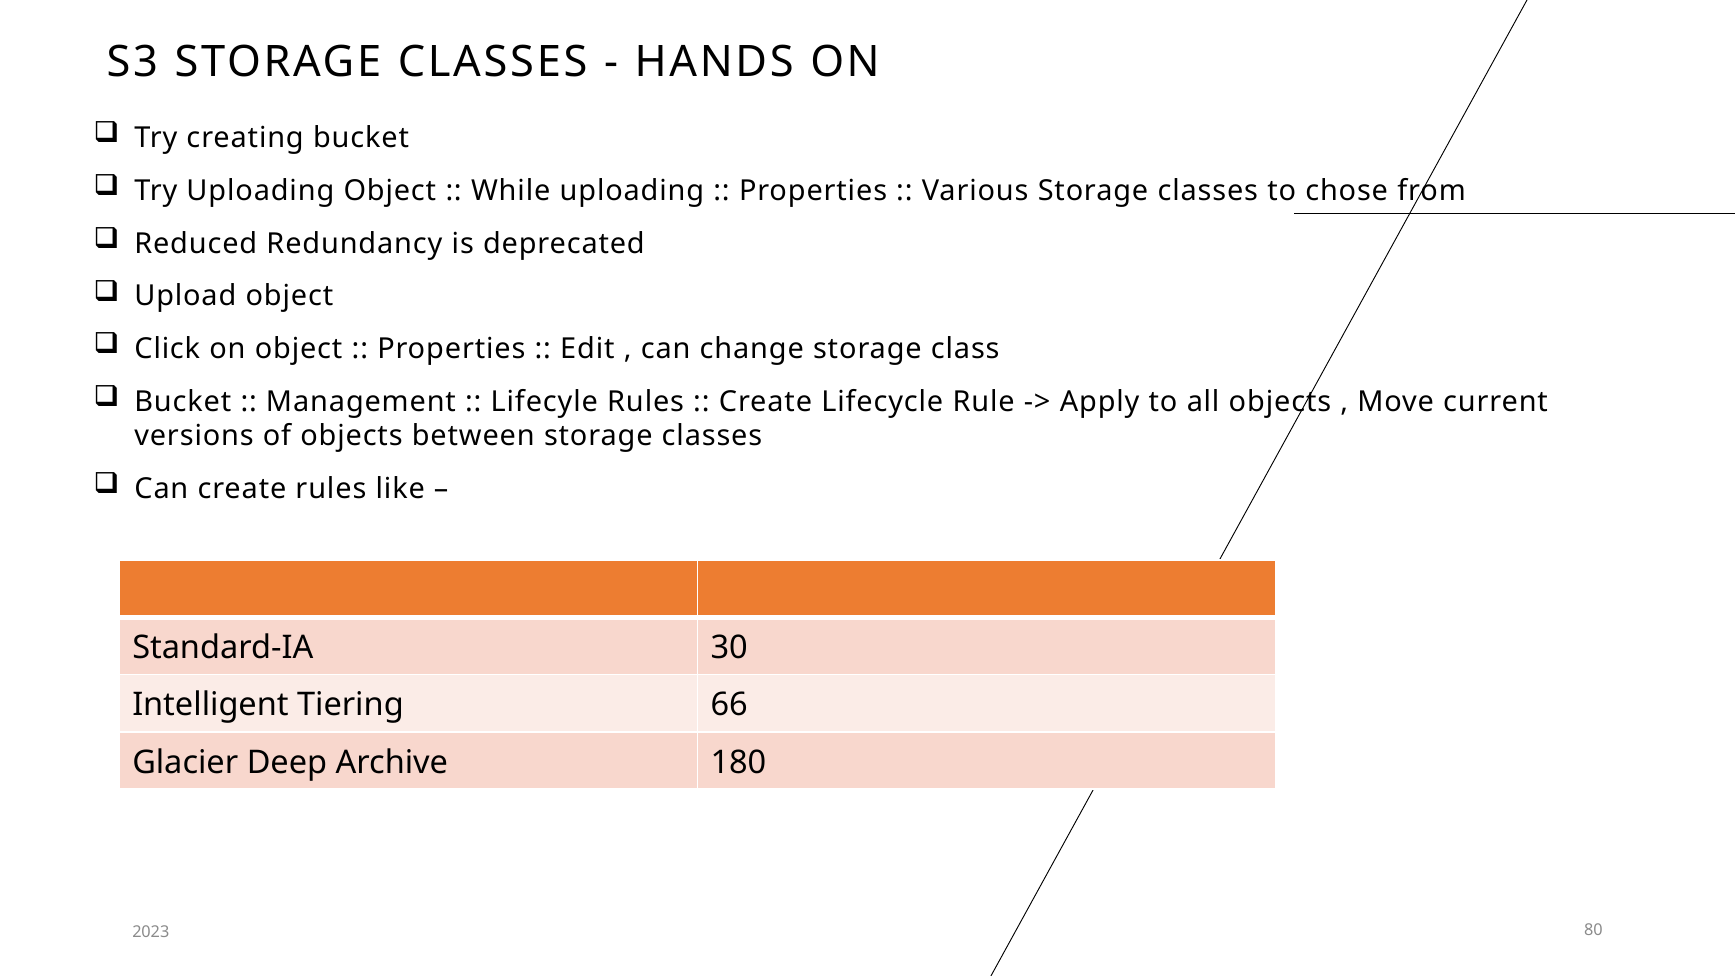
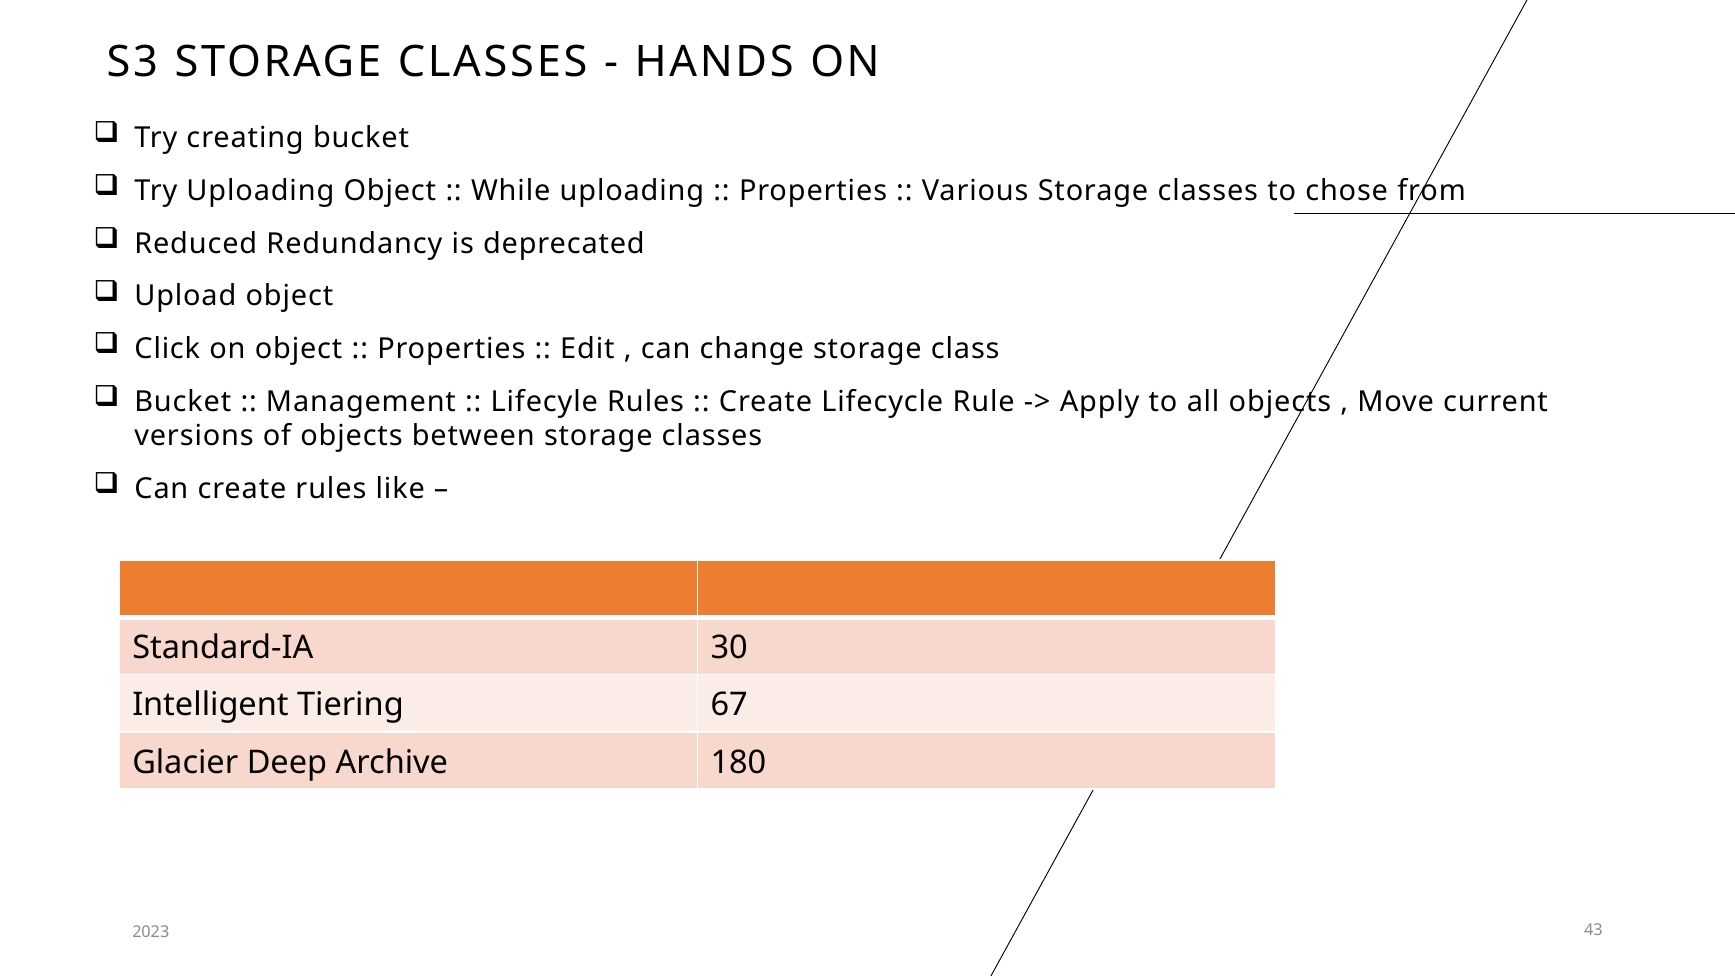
66: 66 -> 67
80: 80 -> 43
